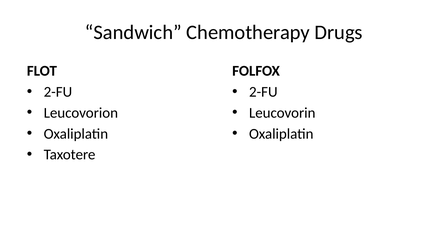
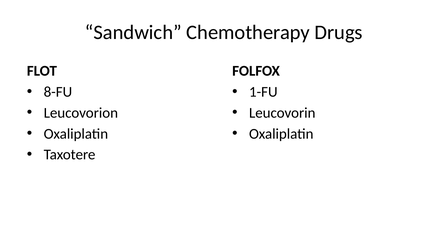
2-FU at (58, 92): 2-FU -> 8-FU
2-FU at (263, 92): 2-FU -> 1-FU
